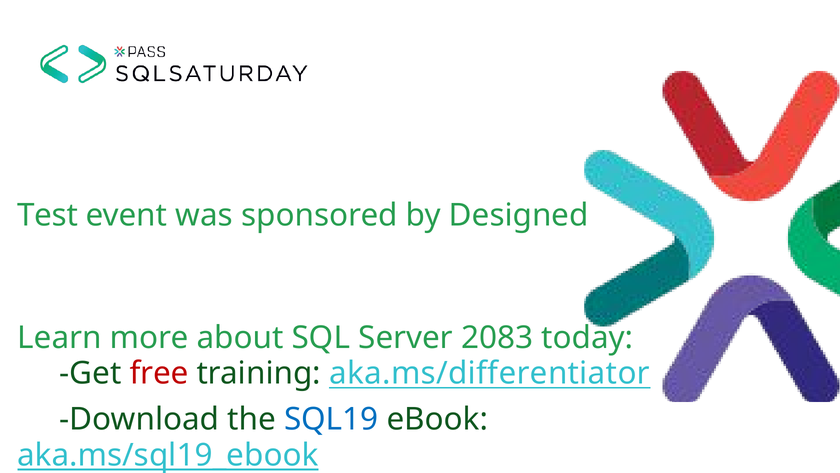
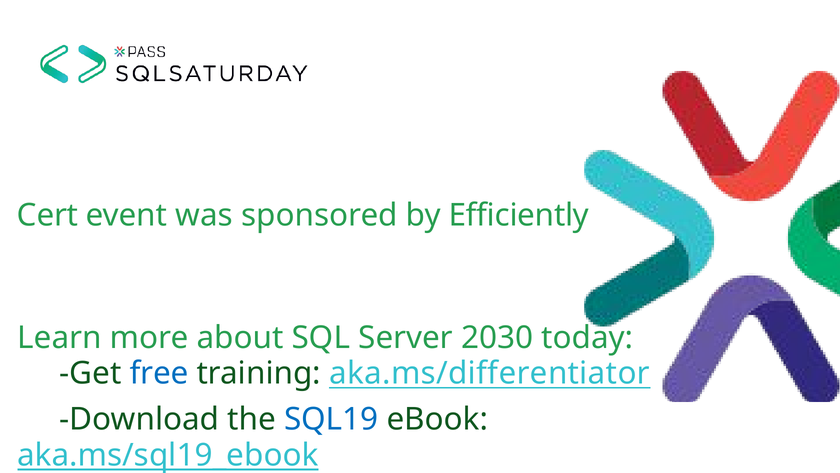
Test: Test -> Cert
Designed: Designed -> Efficiently
2083: 2083 -> 2030
free colour: red -> blue
